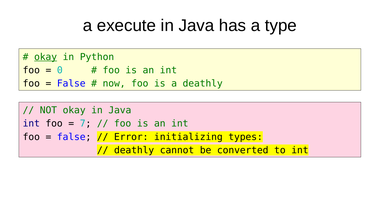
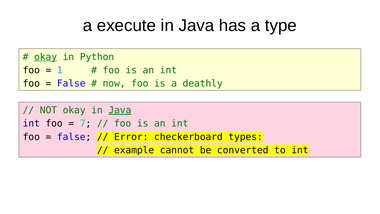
0: 0 -> 1
Java at (120, 110) underline: none -> present
initializing: initializing -> checkerboard
deathly at (134, 150): deathly -> example
